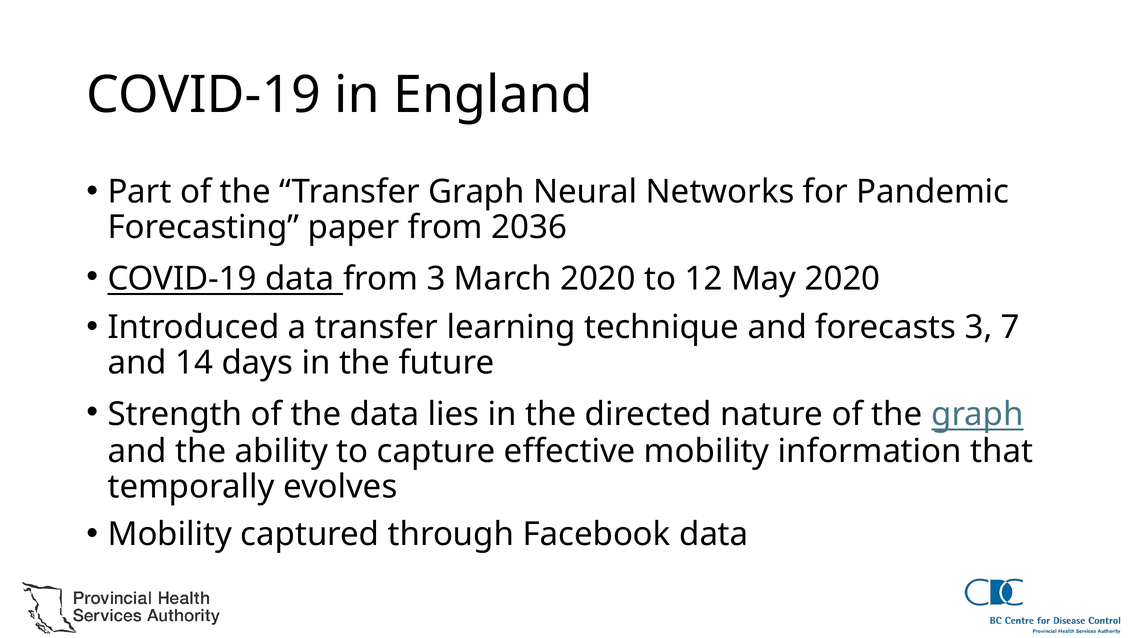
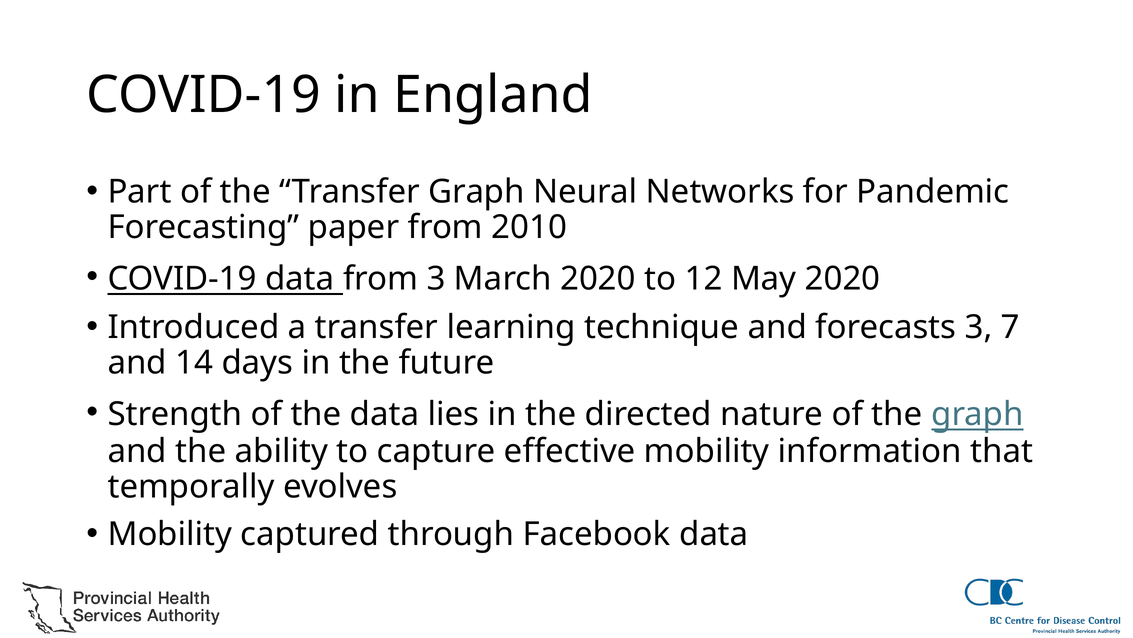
2036: 2036 -> 2010
